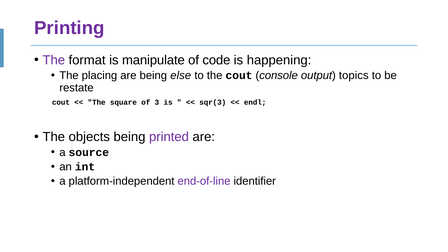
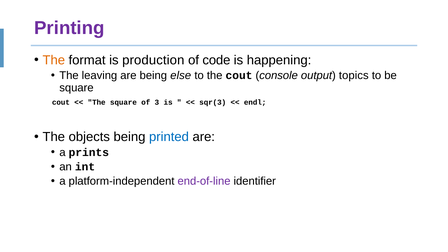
The at (54, 60) colour: purple -> orange
manipulate: manipulate -> production
placing: placing -> leaving
restate at (76, 88): restate -> square
printed colour: purple -> blue
source: source -> prints
